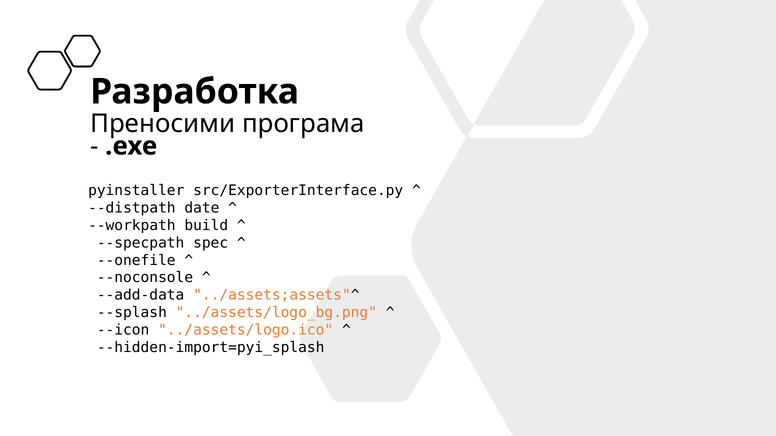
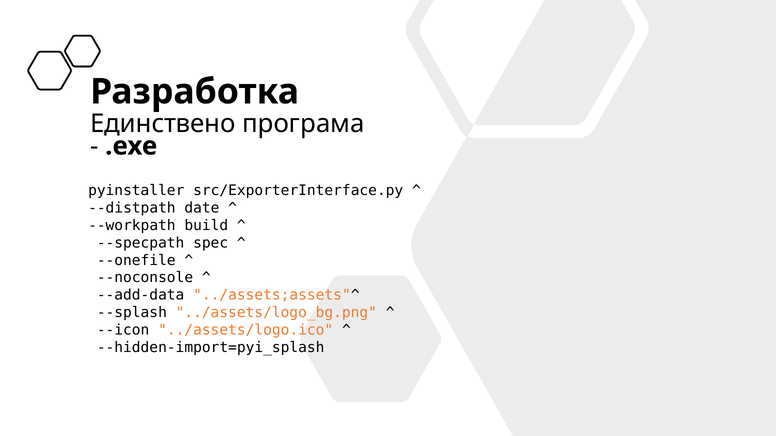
Преносими: Преносими -> Единствено
